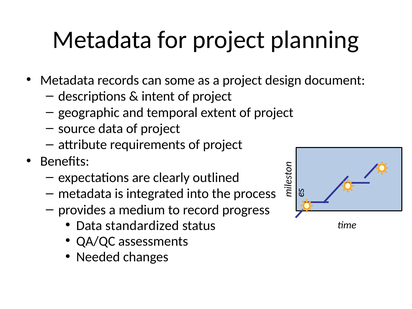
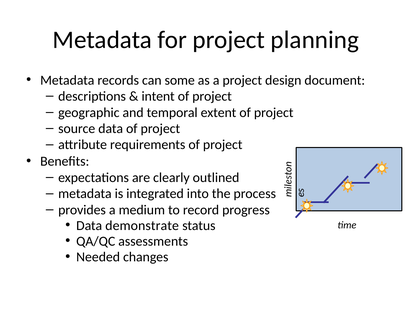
standardized: standardized -> demonstrate
